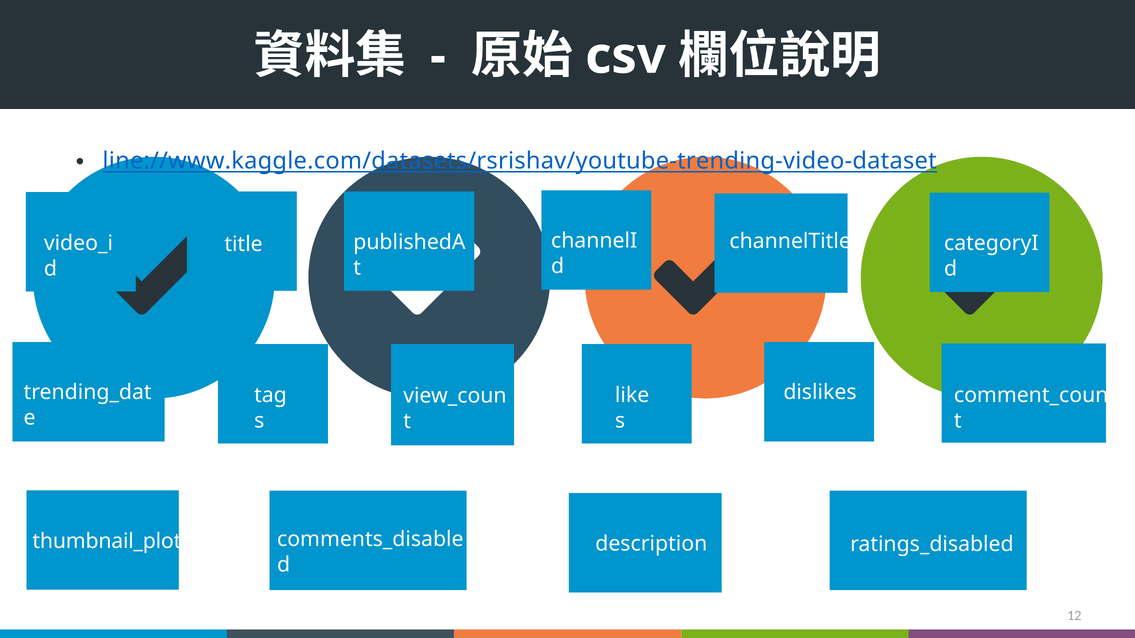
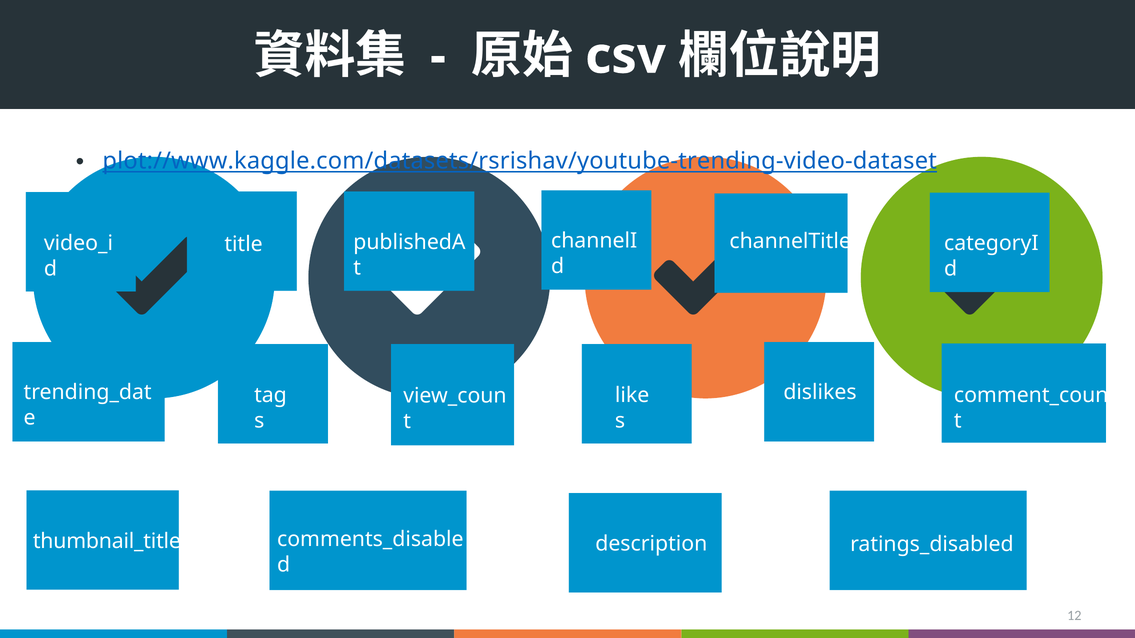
line://www.kaggle.com/datasets/rsrishav/youtube-trending-video-dataset: line://www.kaggle.com/datasets/rsrishav/youtube-trending-video-dataset -> plot://www.kaggle.com/datasets/rsrishav/youtube-trending-video-dataset
thumbnail_plot: thumbnail_plot -> thumbnail_title
